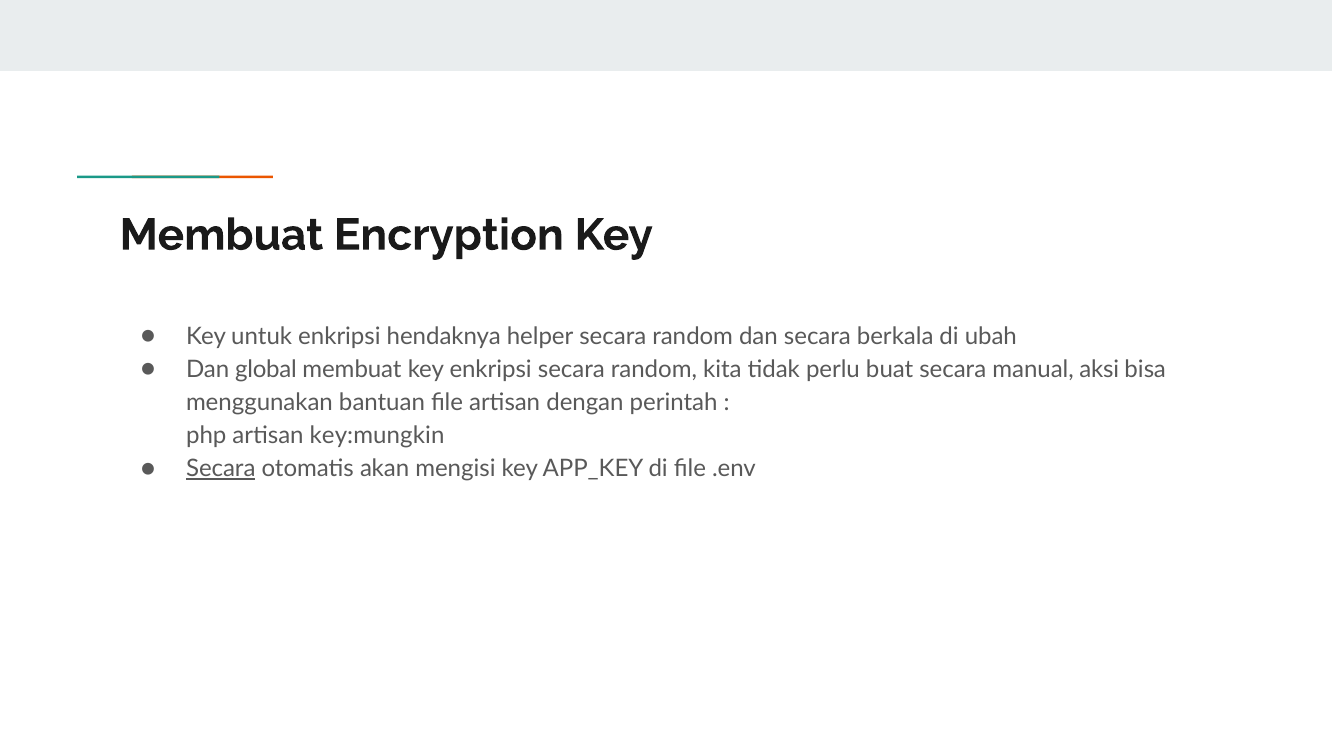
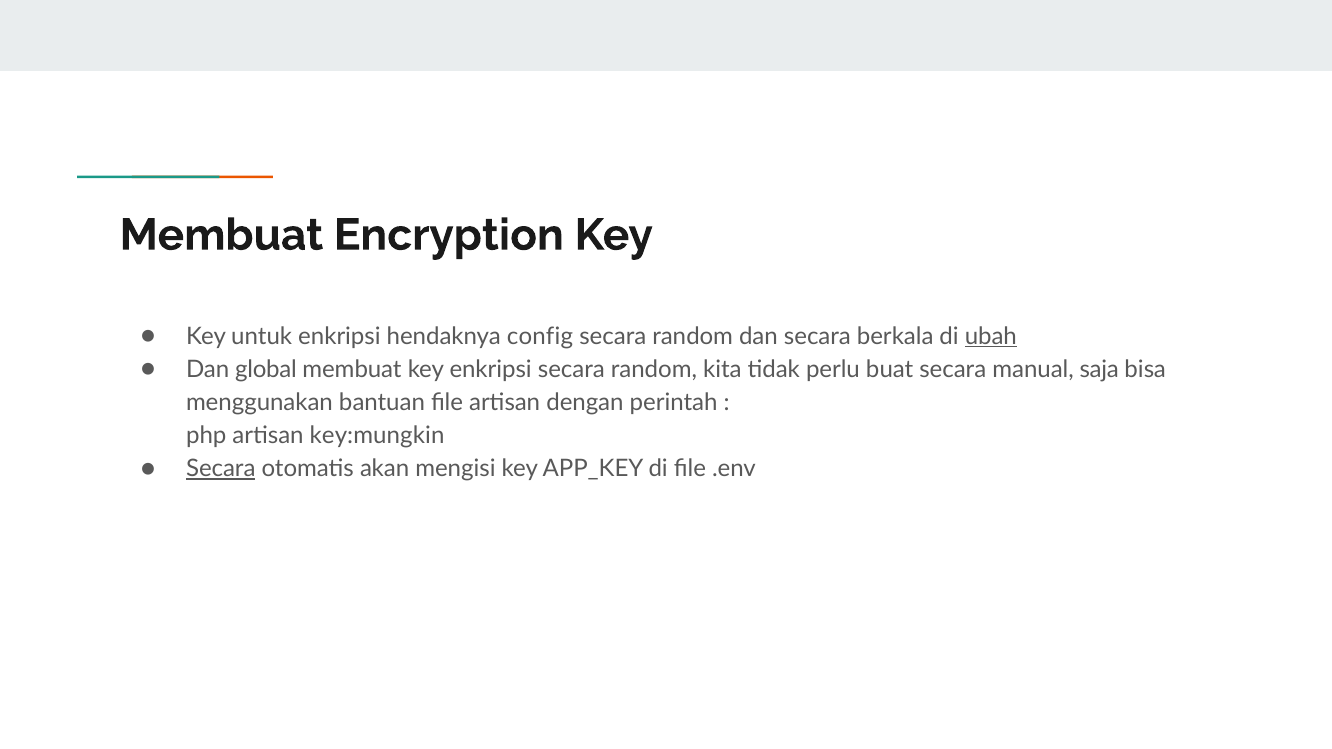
helper: helper -> config
ubah underline: none -> present
aksi: aksi -> saja
